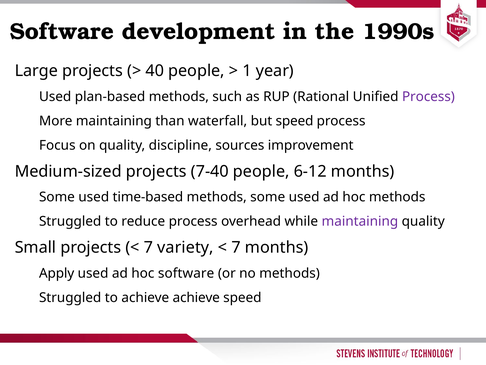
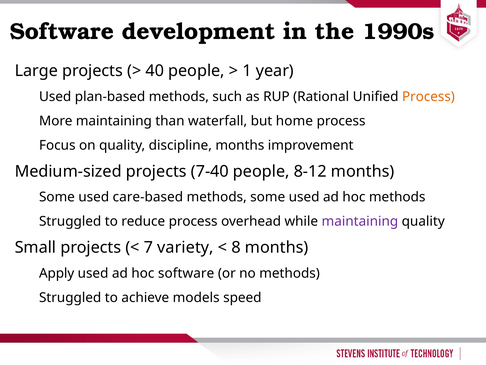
Process at (428, 96) colour: purple -> orange
but speed: speed -> home
discipline sources: sources -> months
6-12: 6-12 -> 8-12
time-based: time-based -> care-based
7 at (236, 247): 7 -> 8
achieve achieve: achieve -> models
